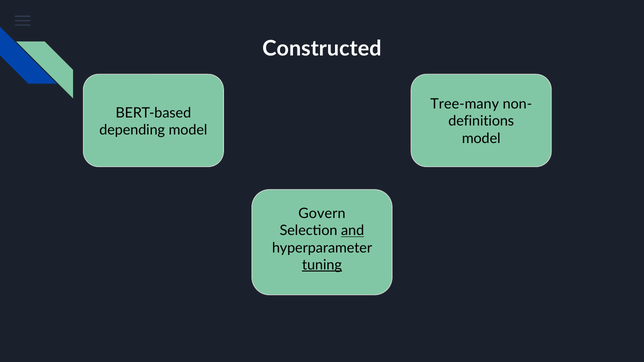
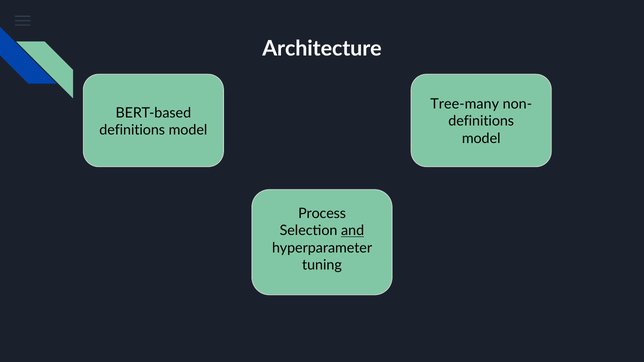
Constructed: Constructed -> Architecture
depending at (132, 130): depending -> definitions
Govern: Govern -> Process
tuning underline: present -> none
